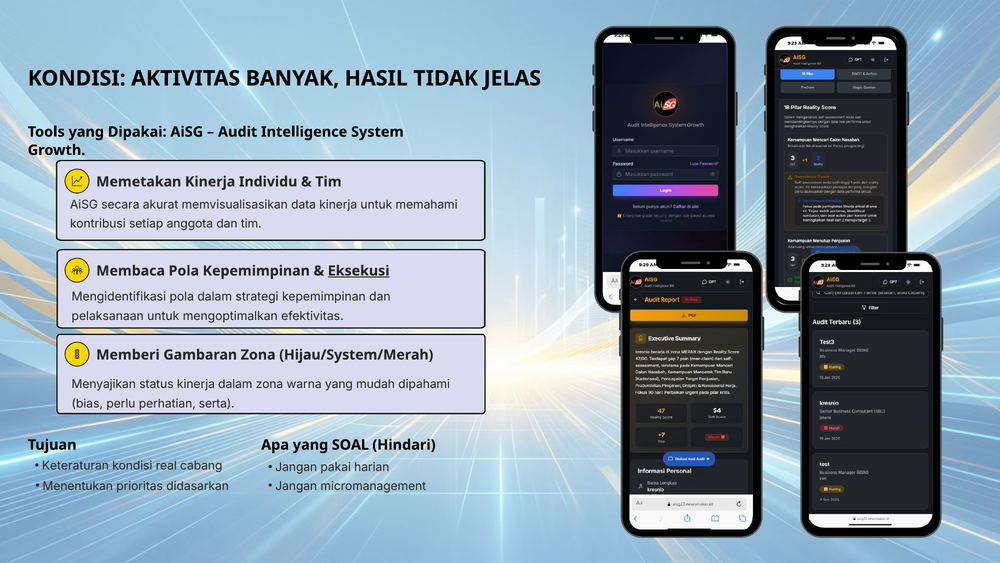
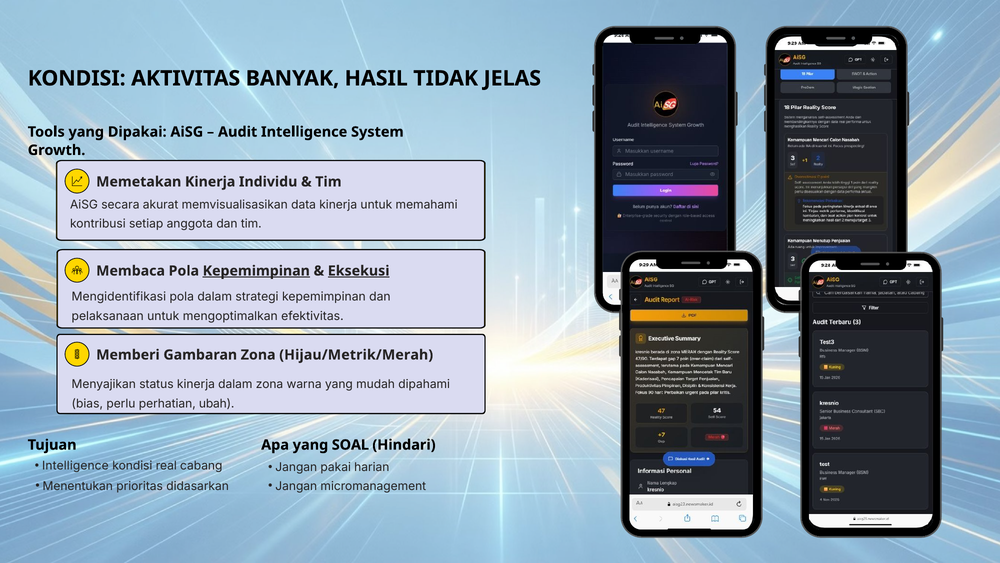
Kepemimpinan at (256, 271) underline: none -> present
Hijau/System/Merah: Hijau/System/Merah -> Hijau/Metrik/Merah
serta: serta -> ubah
Keteraturan at (75, 466): Keteraturan -> Intelligence
